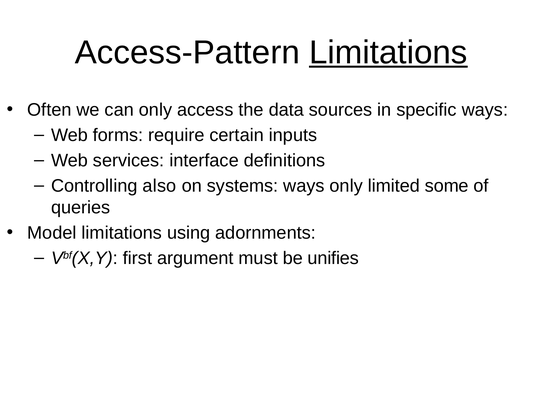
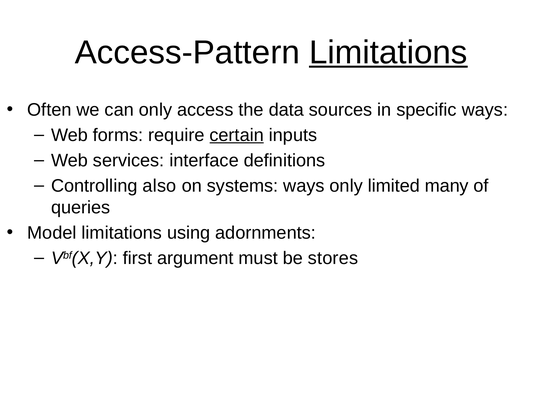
certain underline: none -> present
some: some -> many
unifies: unifies -> stores
